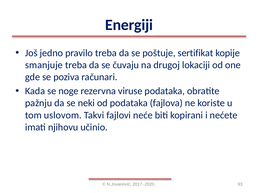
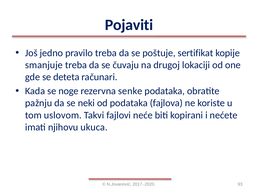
Energiji: Energiji -> Pojaviti
poziva: poziva -> deteta
viruse: viruse -> senke
učinio: učinio -> ukuca
